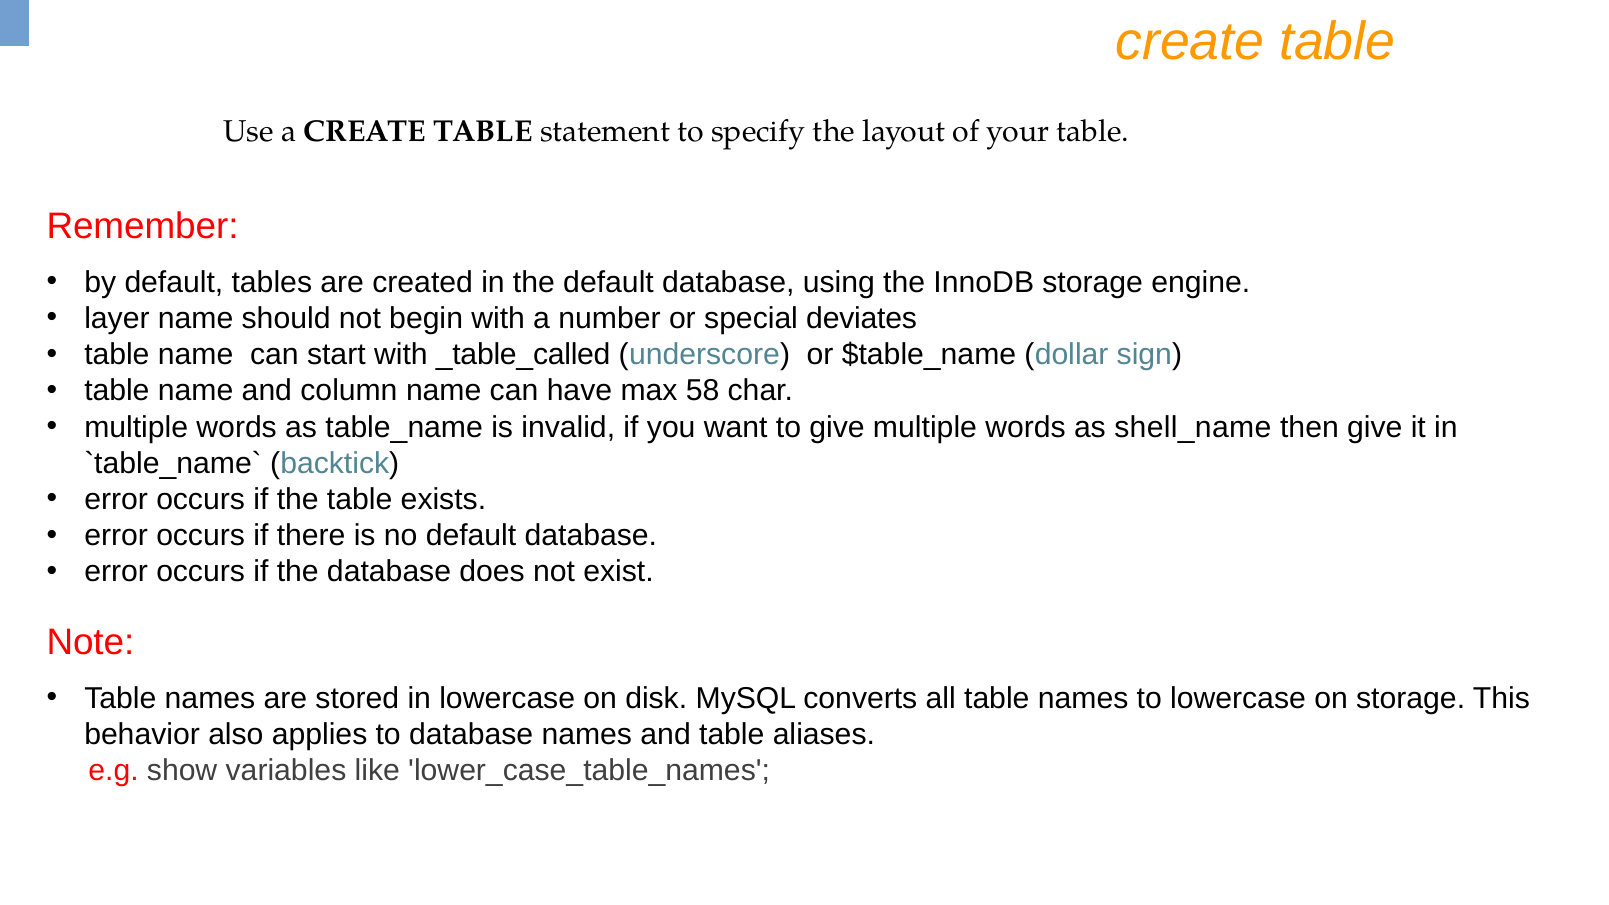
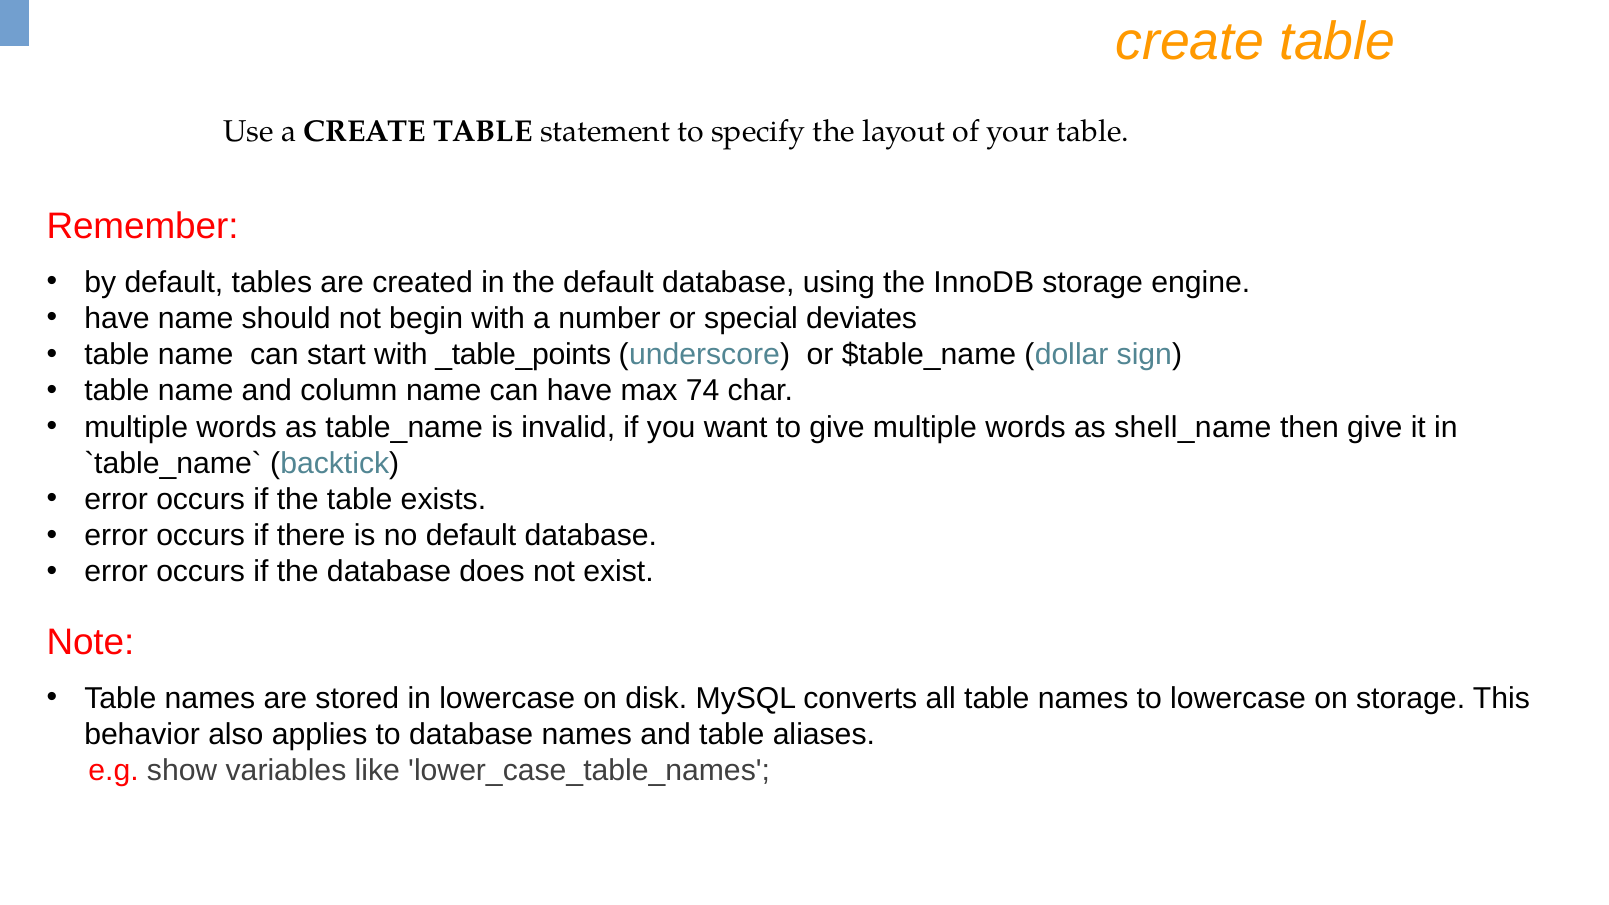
layer at (117, 319): layer -> have
_table_called: _table_called -> _table_points
58: 58 -> 74
